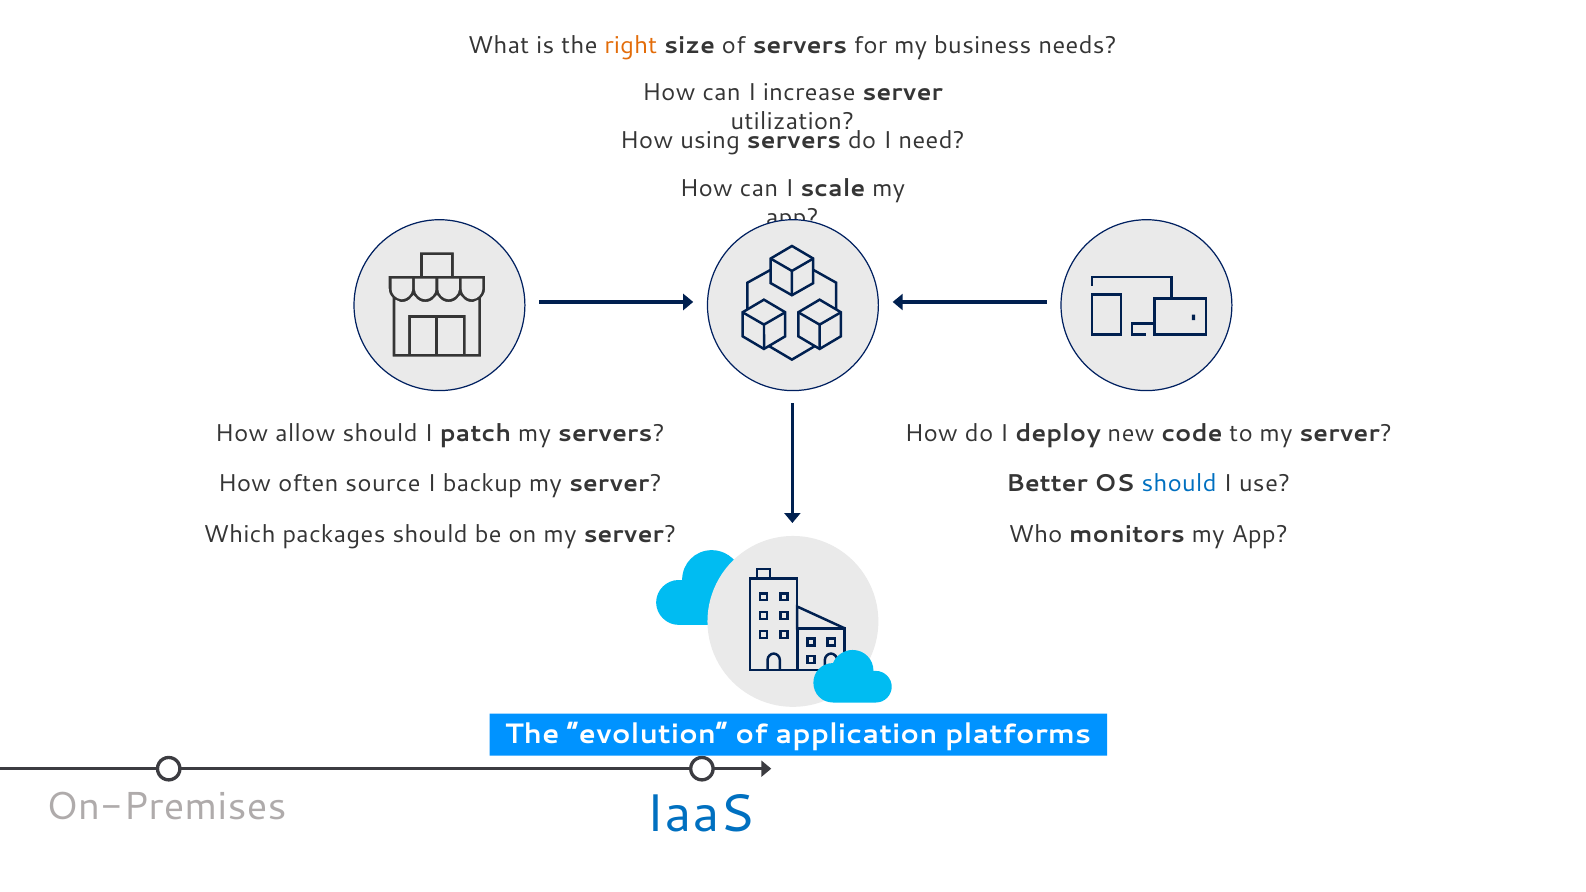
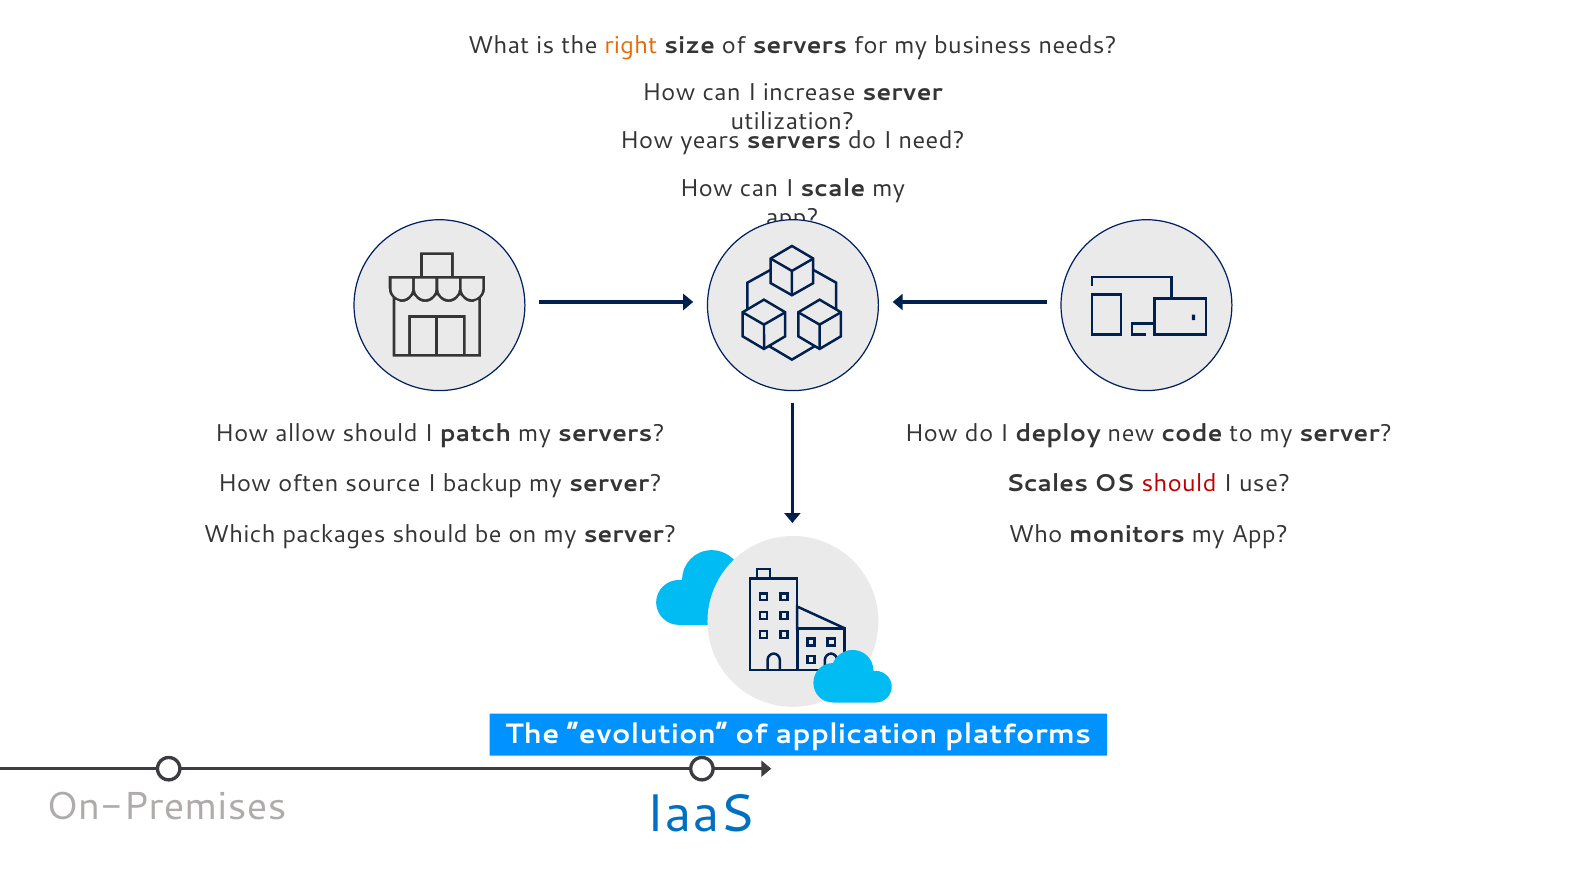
using: using -> years
Better: Better -> Scales
should at (1179, 484) colour: blue -> red
